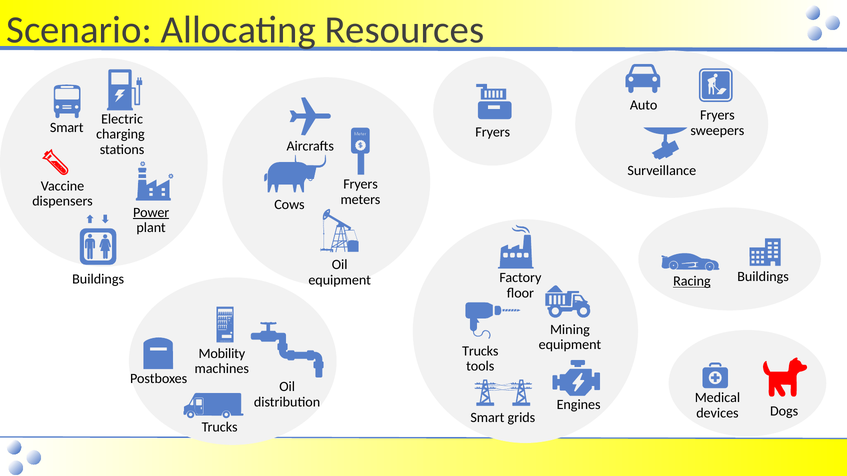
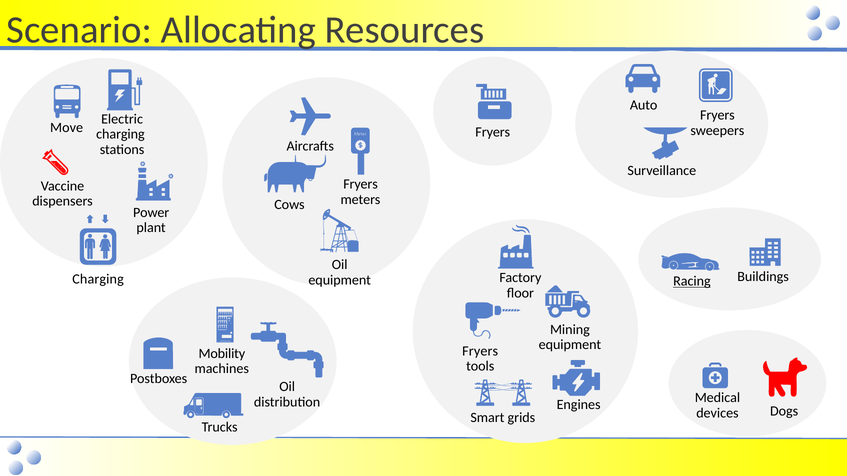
Smart at (67, 128): Smart -> Move
Power underline: present -> none
Buildings at (98, 279): Buildings -> Charging
Trucks at (480, 351): Trucks -> Fryers
